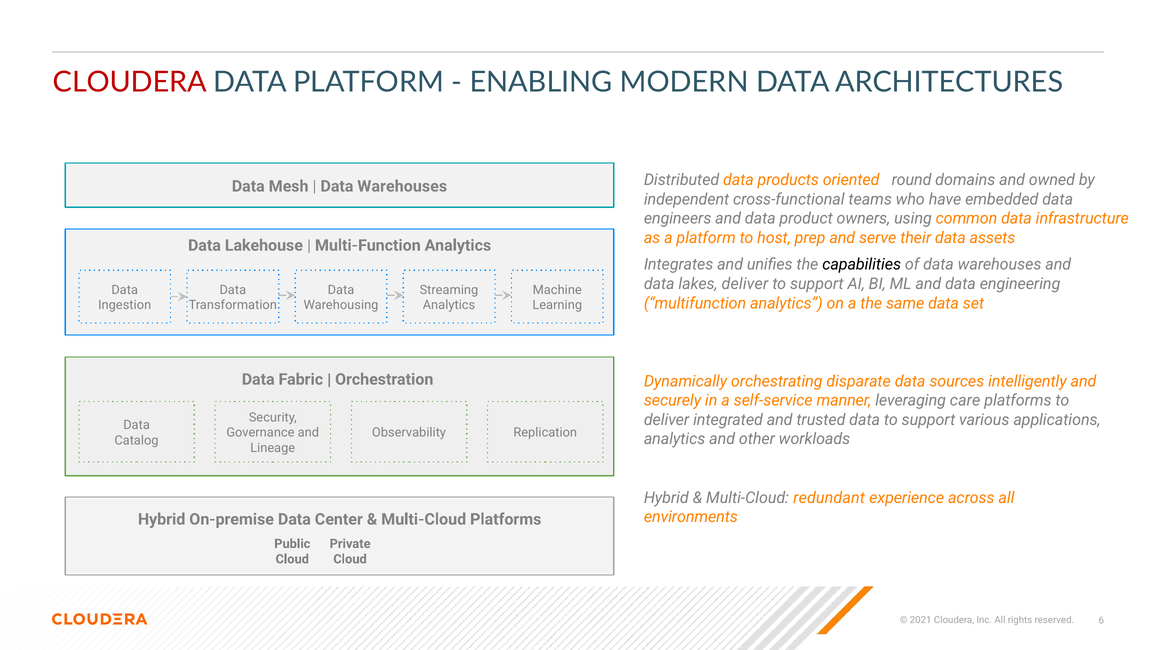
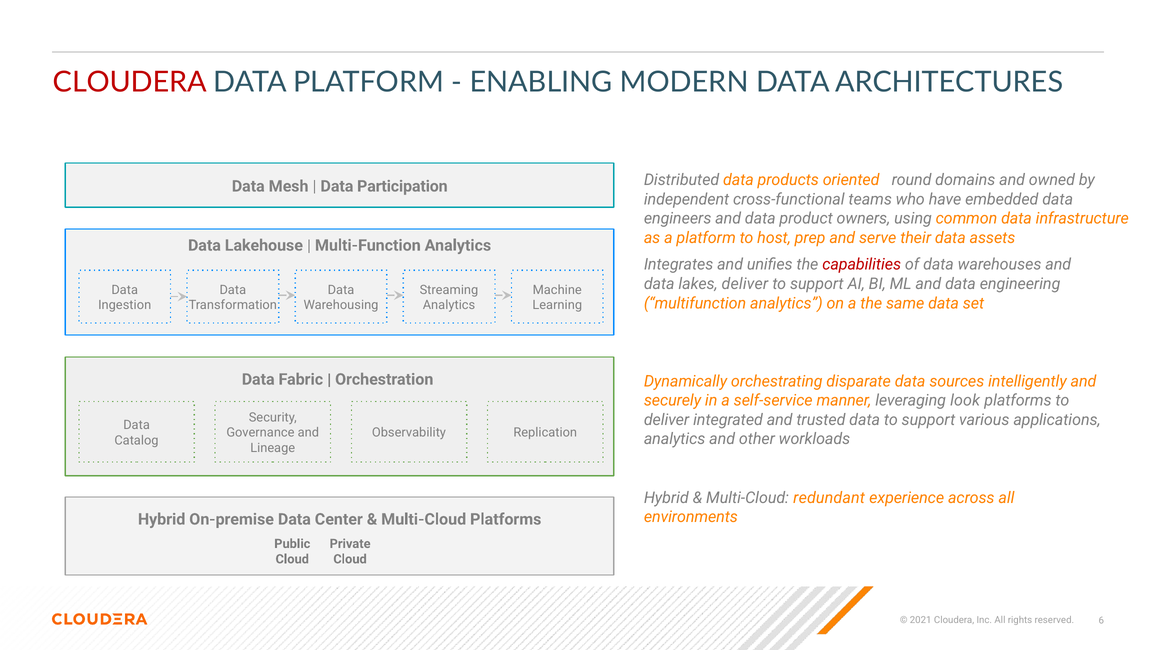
Warehouses at (402, 186): Warehouses -> Participation
capabilities colour: black -> red
care: care -> look
